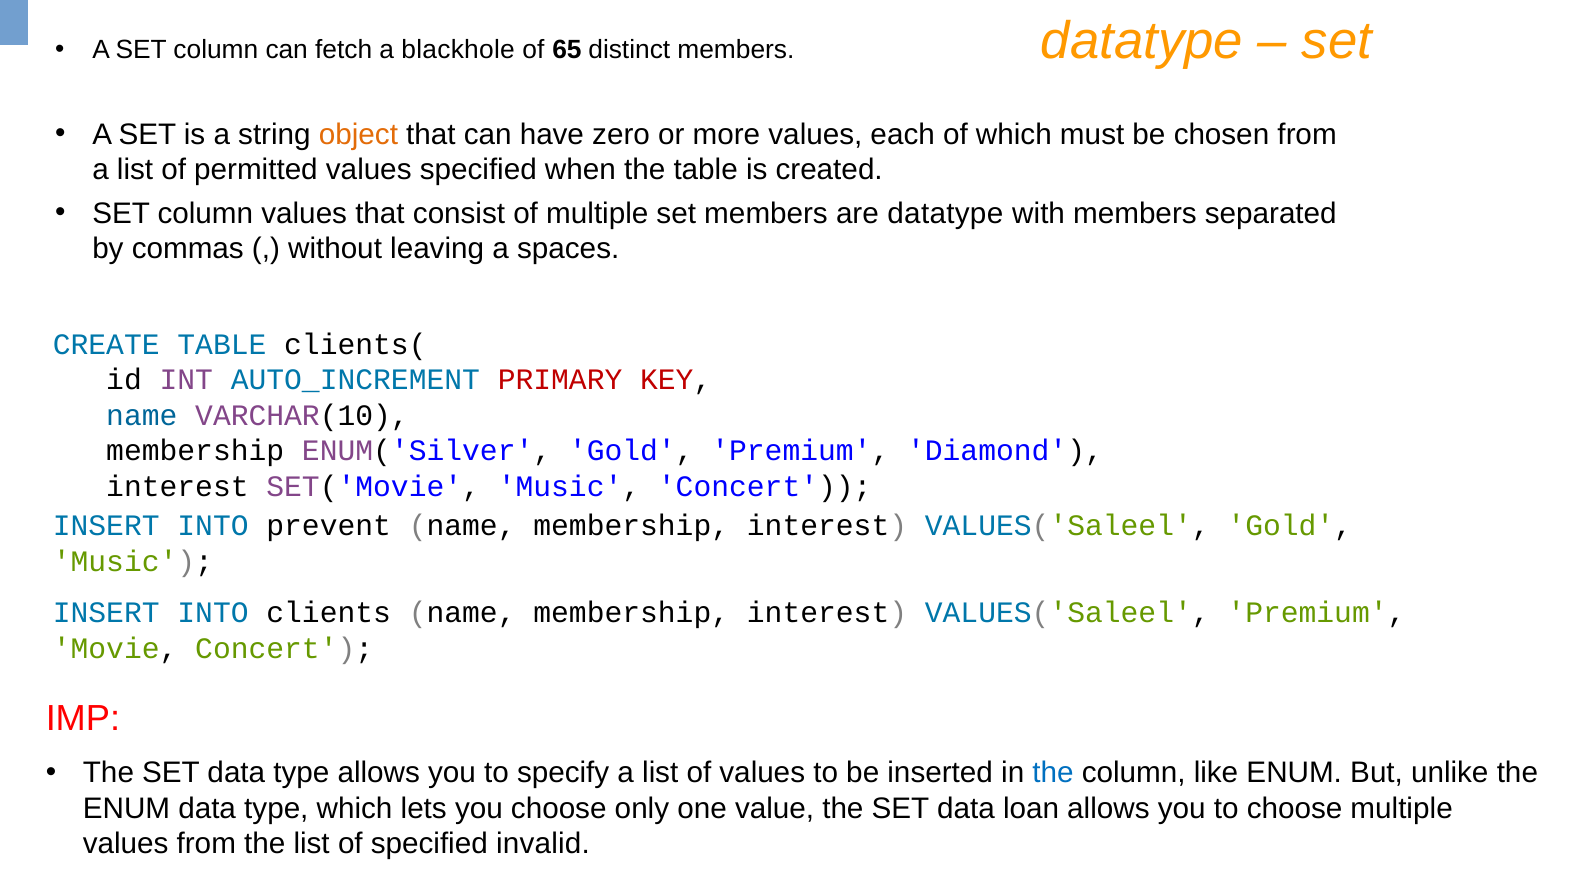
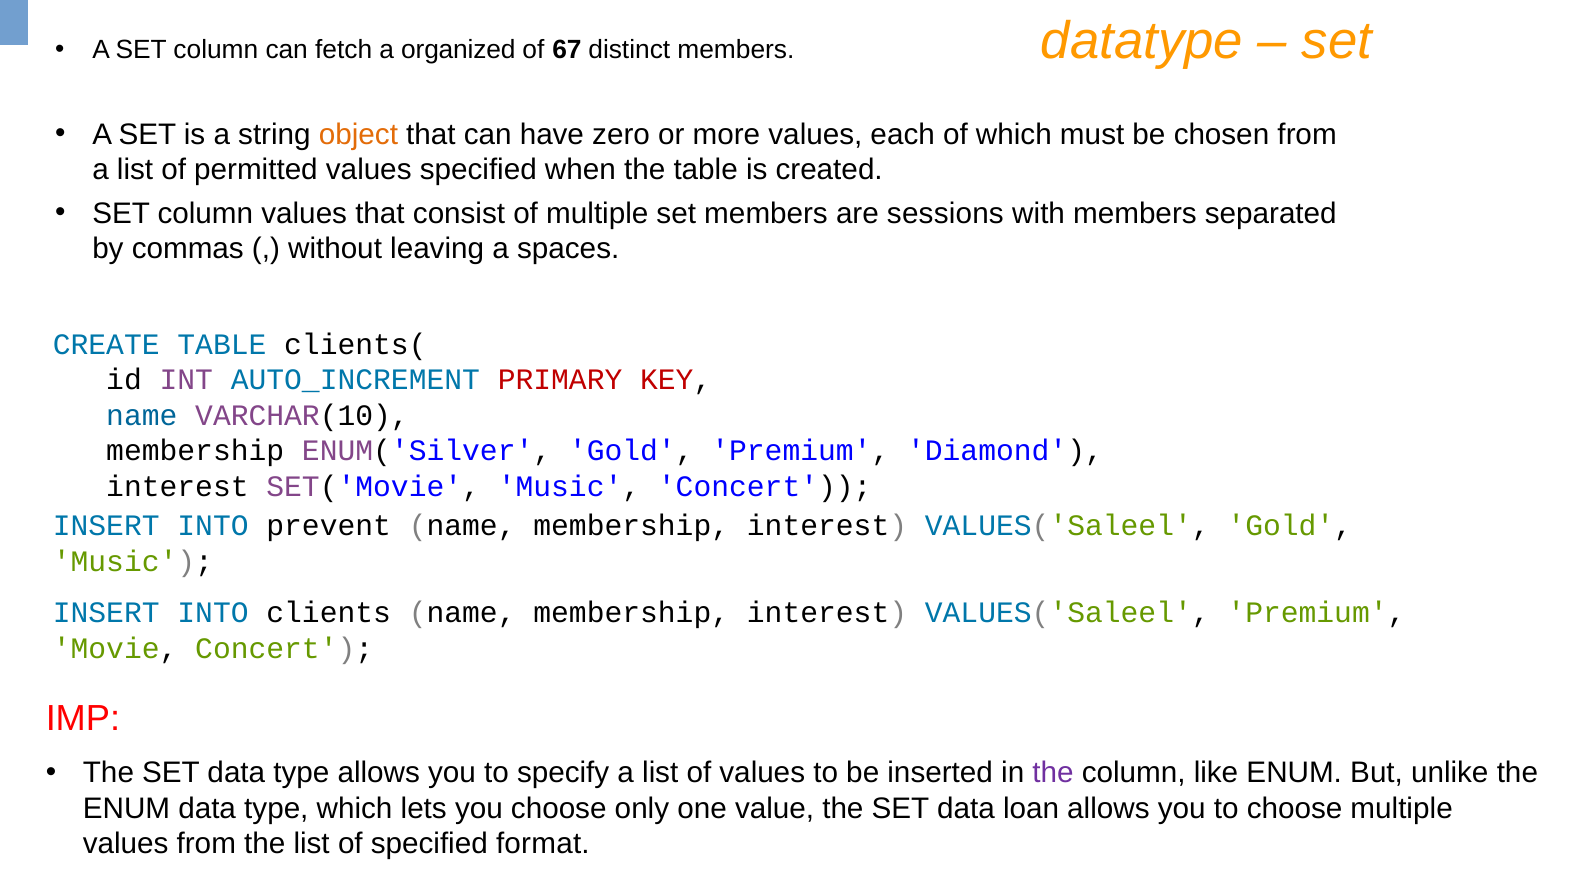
blackhole: blackhole -> organized
65: 65 -> 67
are datatype: datatype -> sessions
the at (1053, 773) colour: blue -> purple
invalid: invalid -> format
